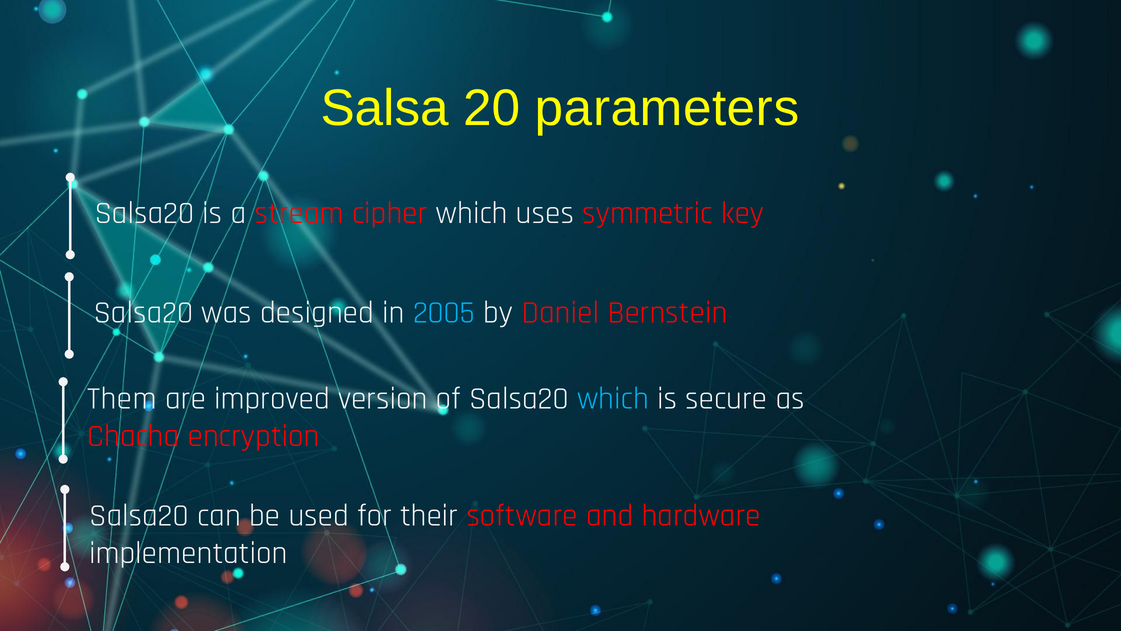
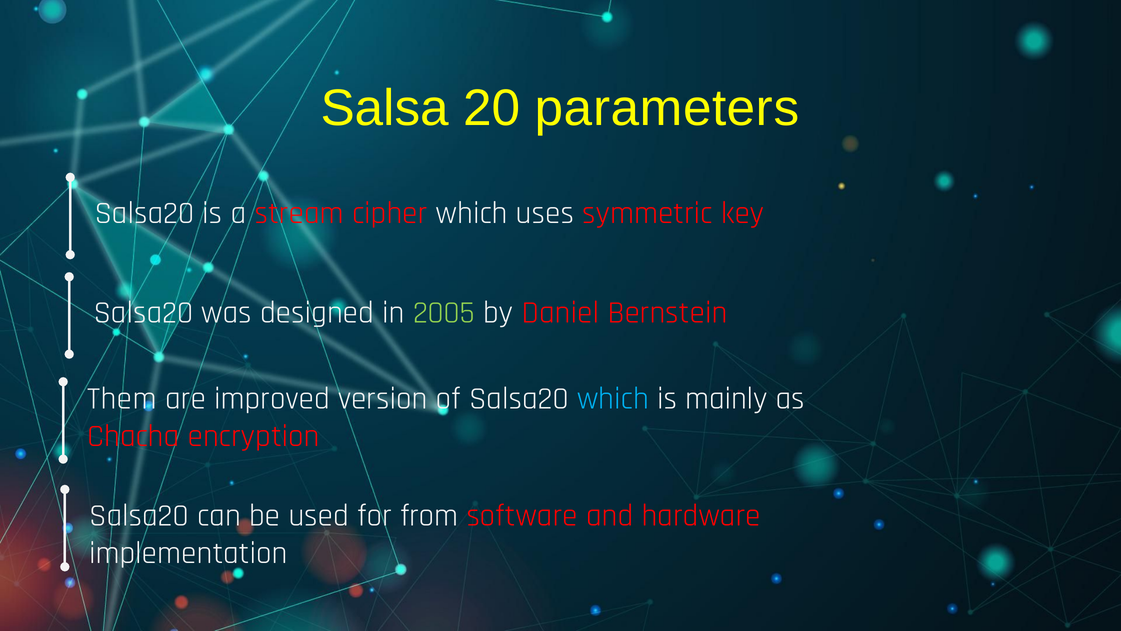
2005 colour: light blue -> light green
secure: secure -> mainly
their: their -> from
